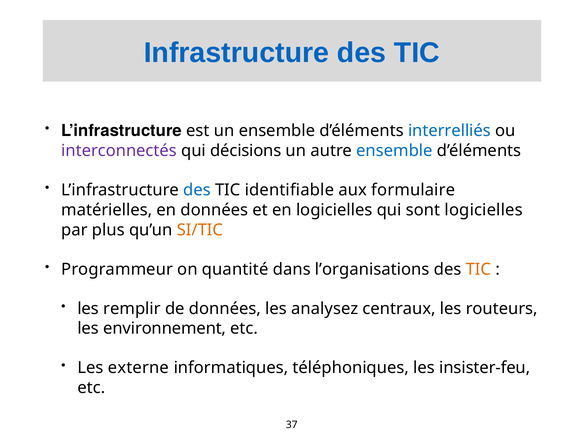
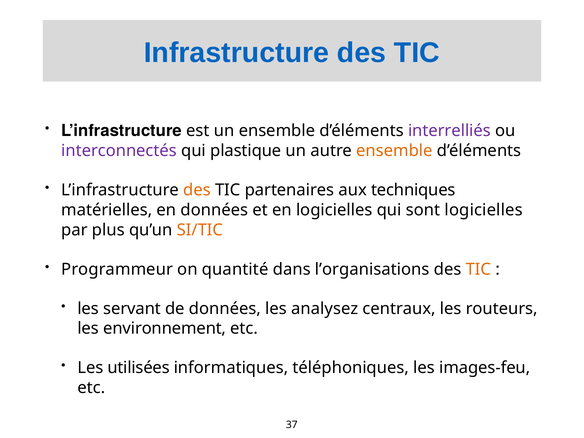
interrelliés colour: blue -> purple
décisions: décisions -> plastique
ensemble at (394, 151) colour: blue -> orange
des at (197, 190) colour: blue -> orange
identifiable: identifiable -> partenaires
formulaire: formulaire -> techniques
remplir: remplir -> servant
externe: externe -> utilisées
insister-feu: insister-feu -> images-feu
